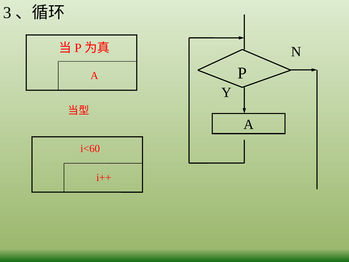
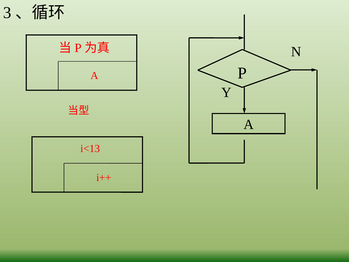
i<60: i<60 -> i<13
